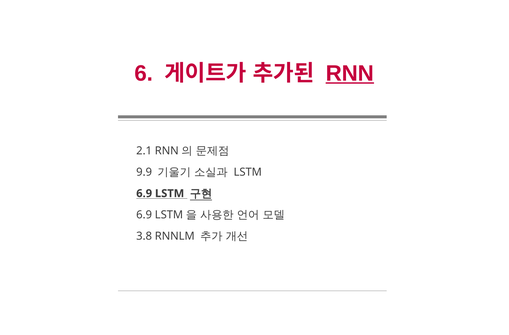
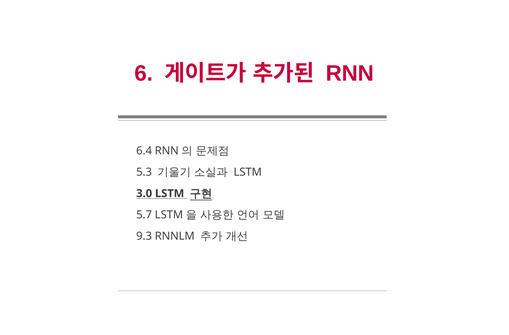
RNN underline: present -> none
2.1: 2.1 -> 6.4
9.9: 9.9 -> 5.3
6.9 at (144, 193): 6.9 -> 3.0
6.9 at (144, 214): 6.9 -> 5.7
3.8: 3.8 -> 9.3
